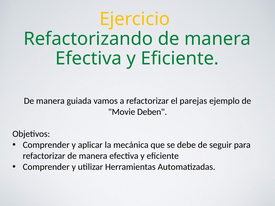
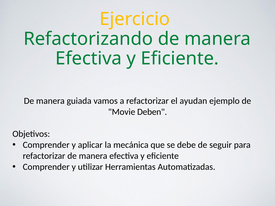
parejas: parejas -> ayudan
